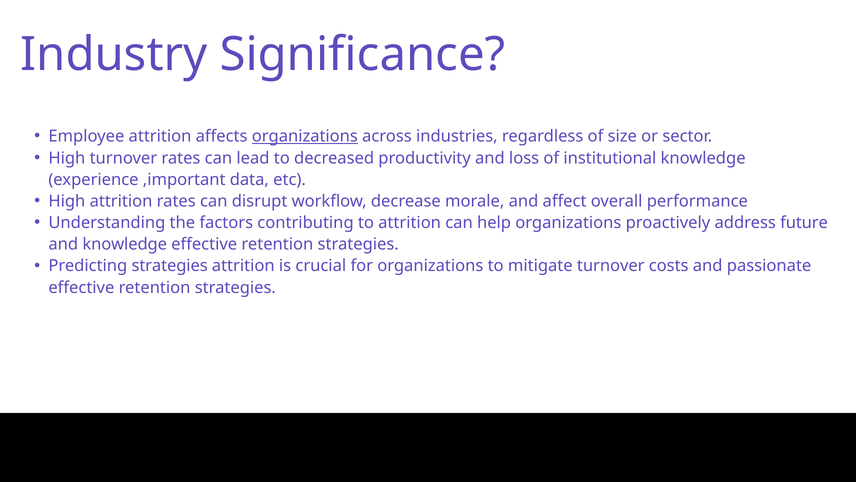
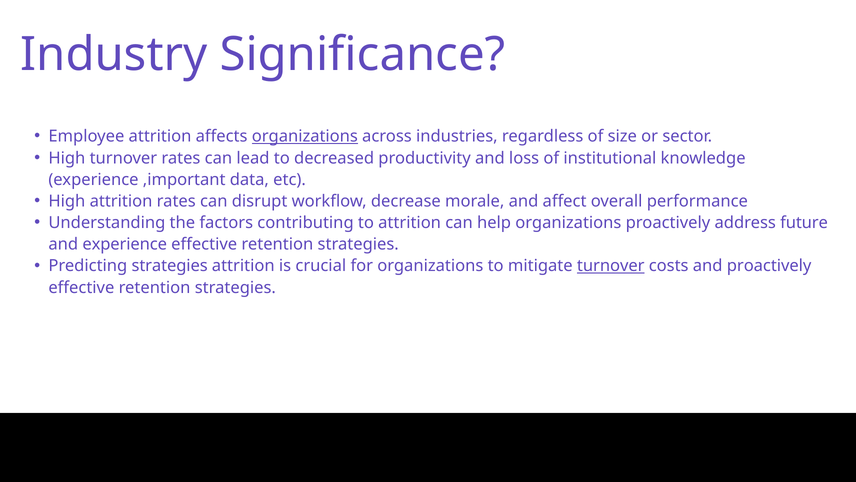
and knowledge: knowledge -> experience
turnover at (611, 266) underline: none -> present
and passionate: passionate -> proactively
